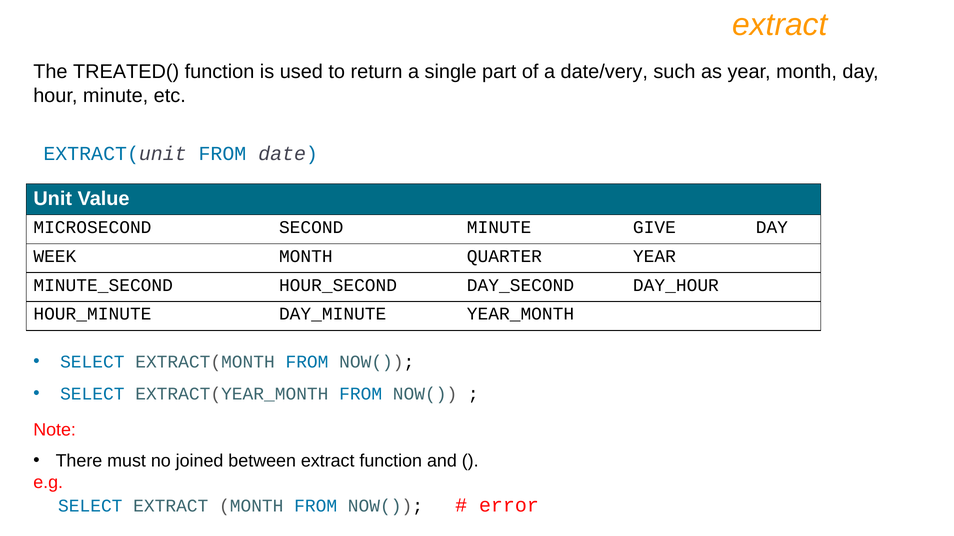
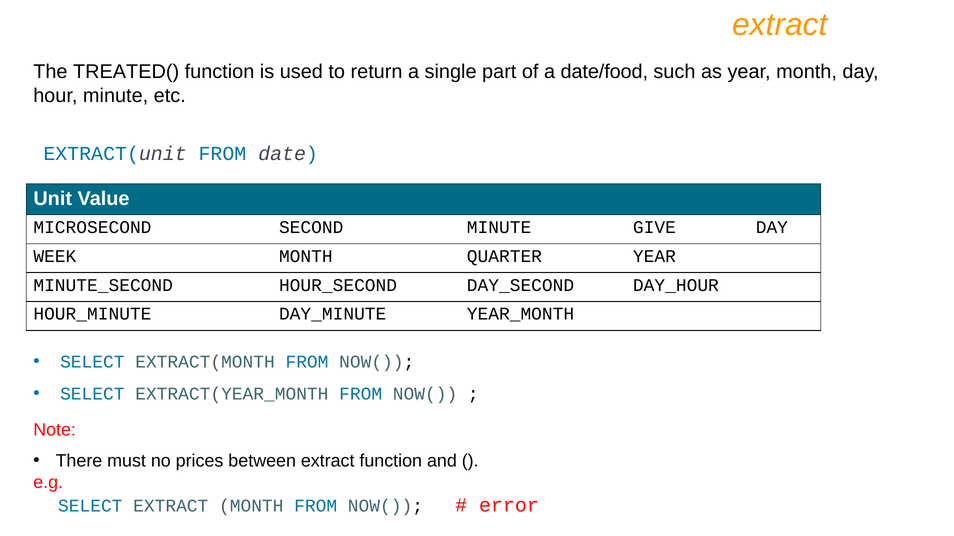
date/very: date/very -> date/food
joined: joined -> prices
